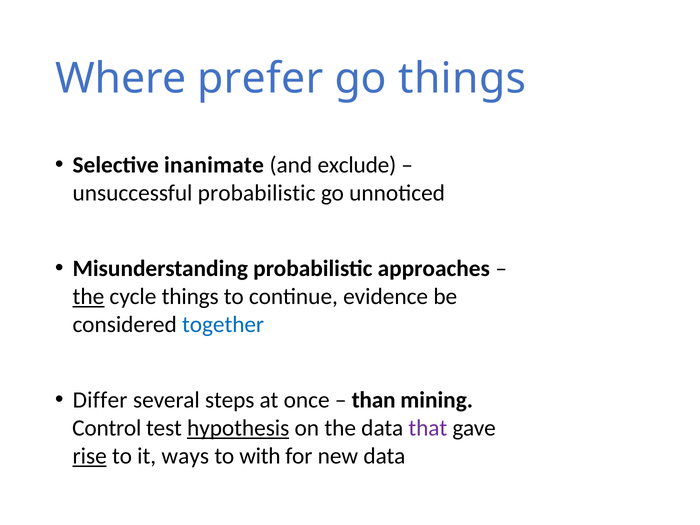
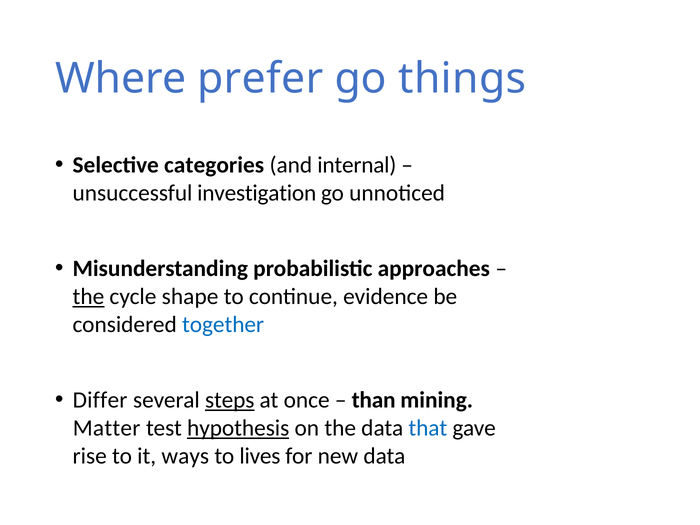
inanimate: inanimate -> categories
exclude: exclude -> internal
unsuccessful probabilistic: probabilistic -> investigation
cycle things: things -> shape
steps underline: none -> present
Control: Control -> Matter
that colour: purple -> blue
rise underline: present -> none
with: with -> lives
